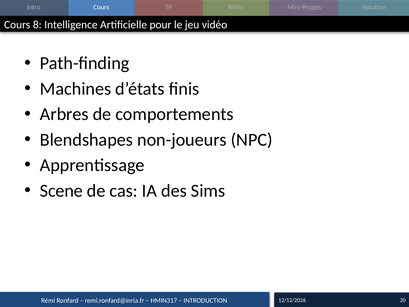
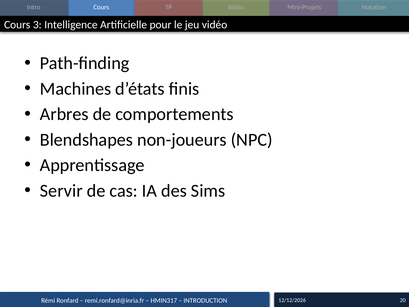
8: 8 -> 3
Scene: Scene -> Servir
